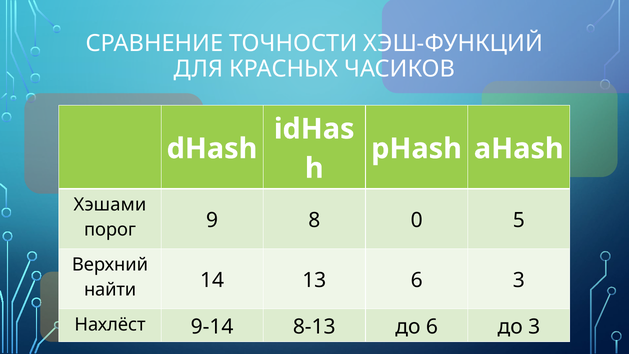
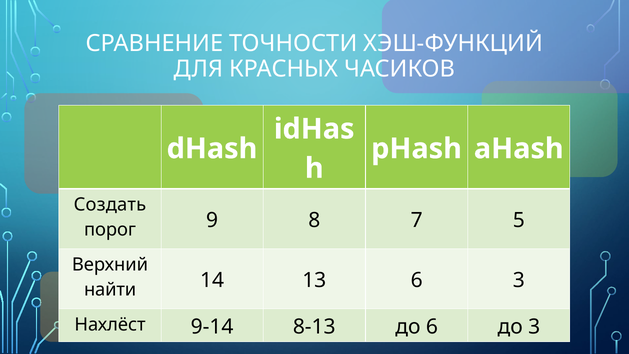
Хэшами: Хэшами -> Создать
0: 0 -> 7
